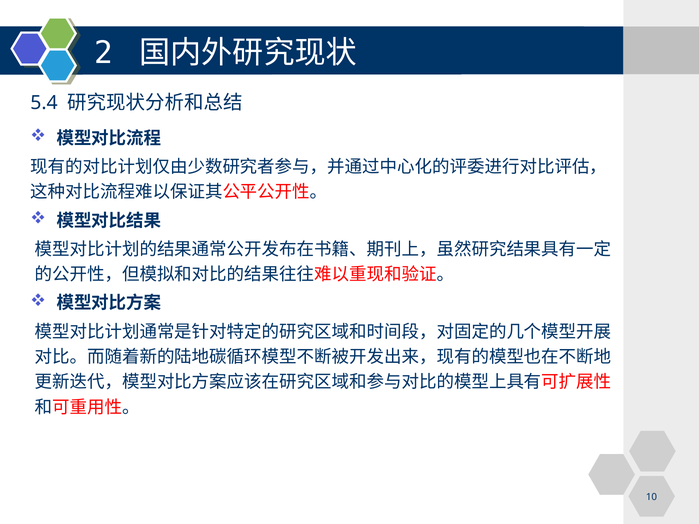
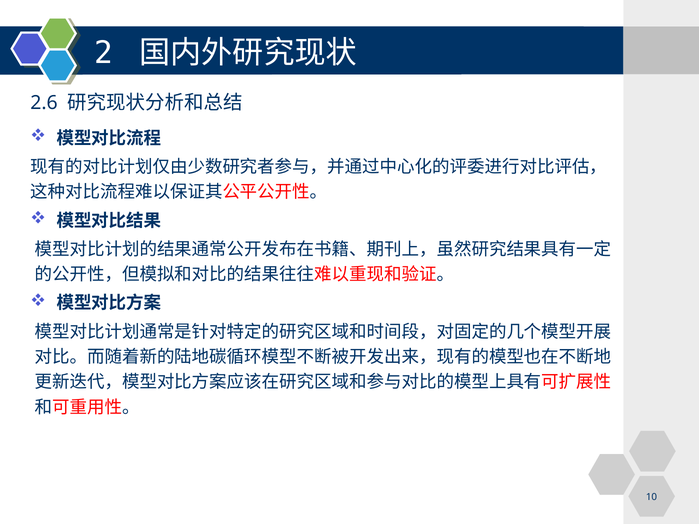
5.4: 5.4 -> 2.6
